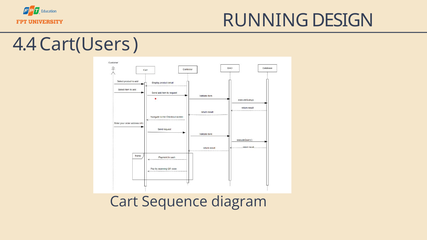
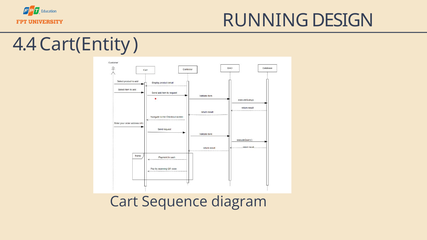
Cart(Users: Cart(Users -> Cart(Entity
